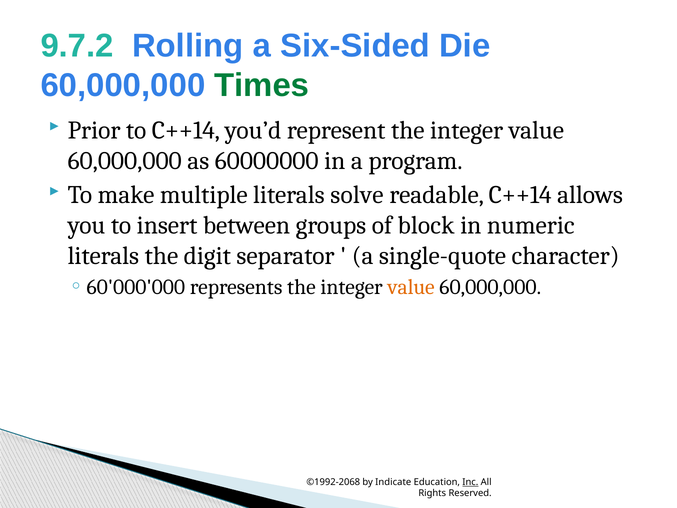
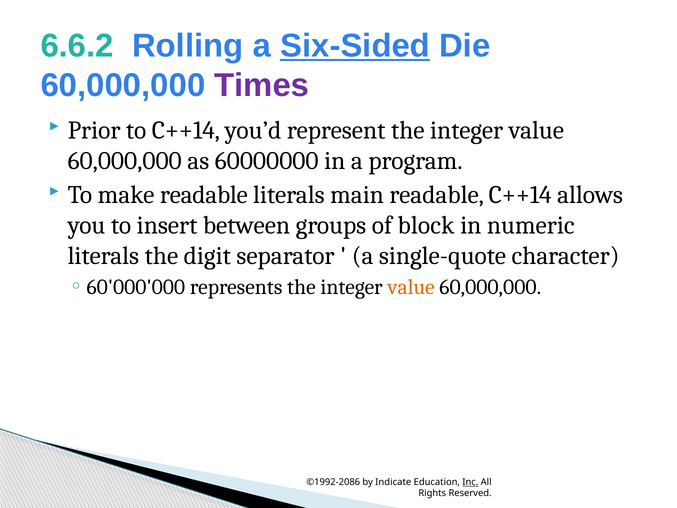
9.7.2: 9.7.2 -> 6.6.2
Six-Sided underline: none -> present
Times colour: green -> purple
make multiple: multiple -> readable
solve: solve -> main
©1992-2068: ©1992-2068 -> ©1992-2086
